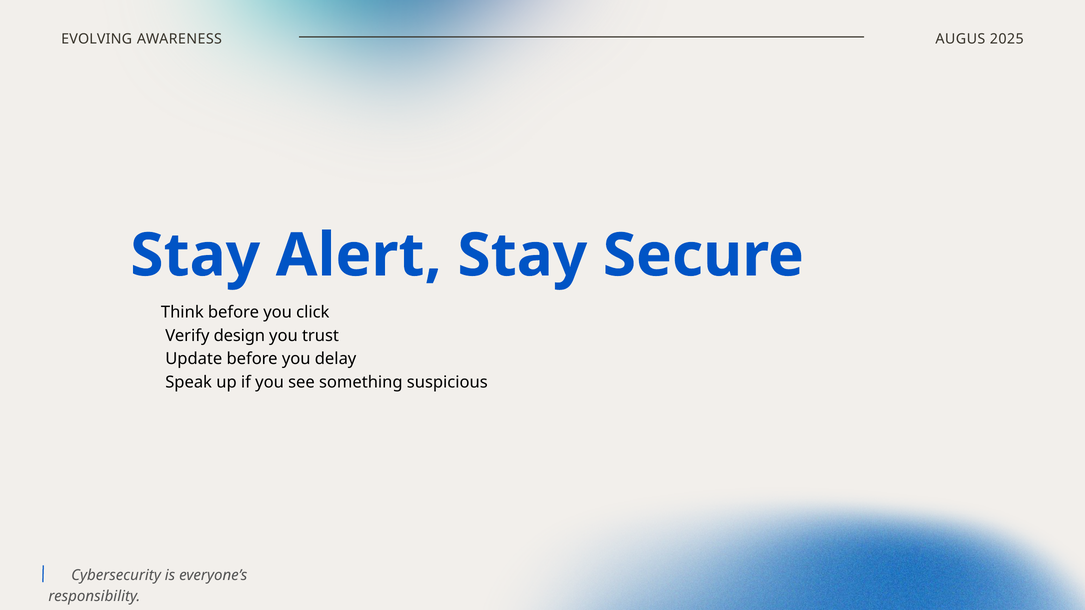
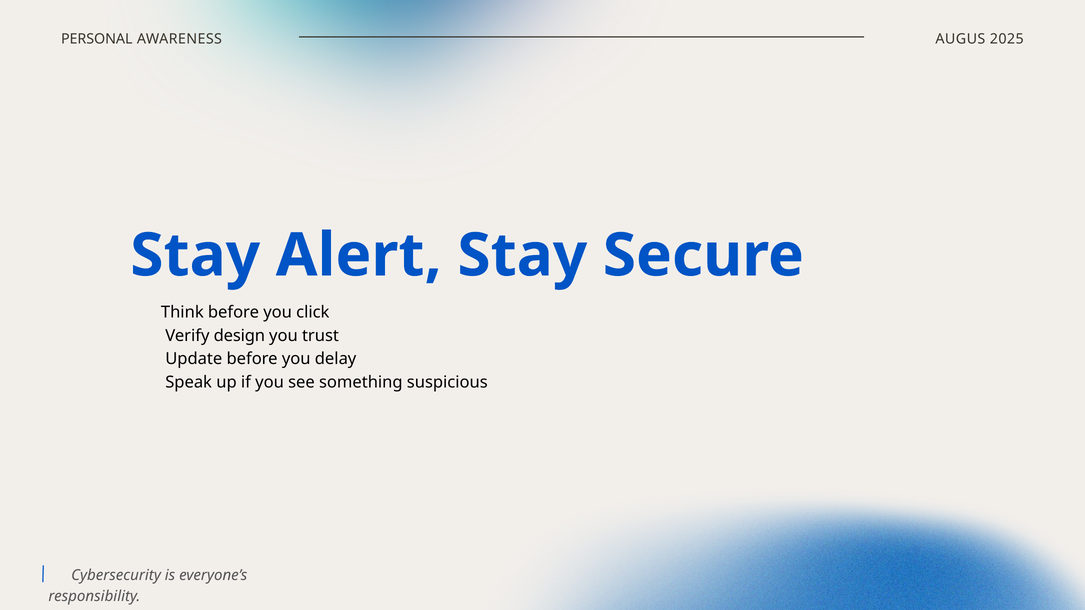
EVOLVING: EVOLVING -> PERSONAL
